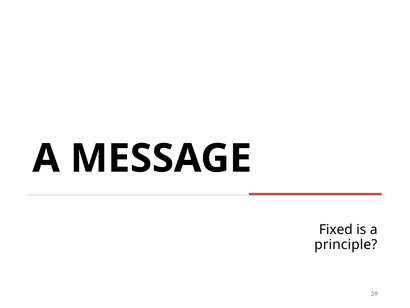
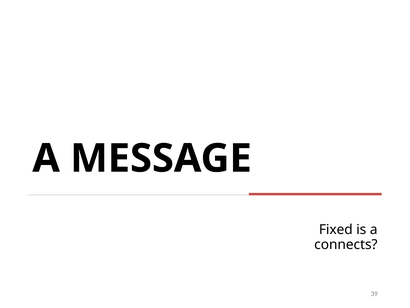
principle: principle -> connects
